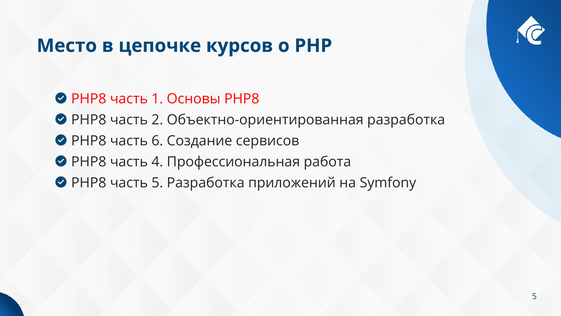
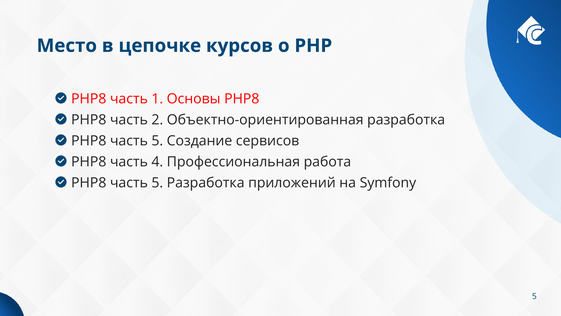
6 at (157, 141): 6 -> 5
